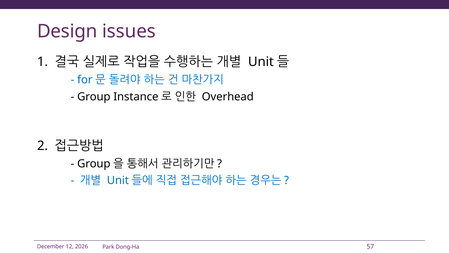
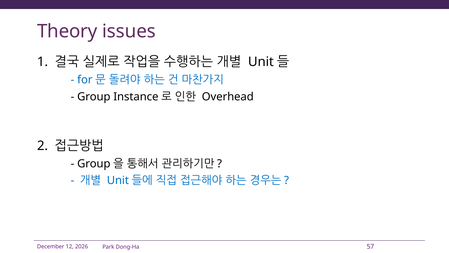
Design: Design -> Theory
